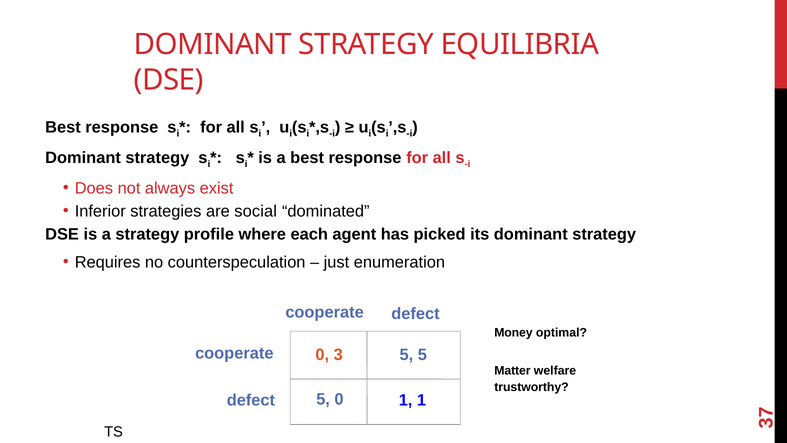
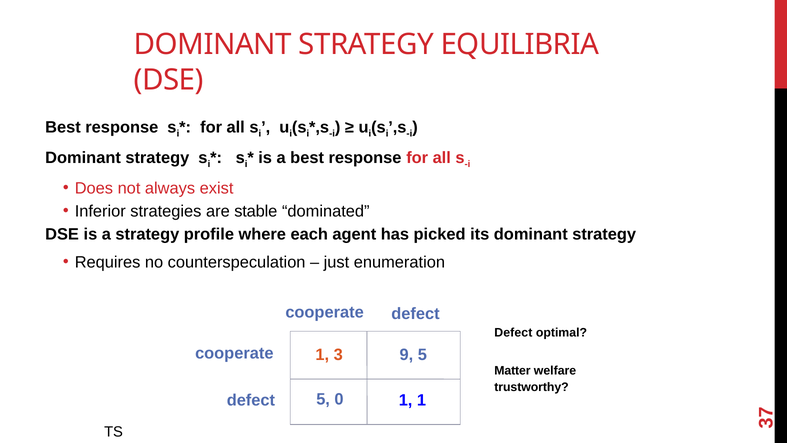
social: social -> stable
Money at (513, 332): Money -> Defect
0 at (322, 354): 0 -> 1
3 5: 5 -> 9
